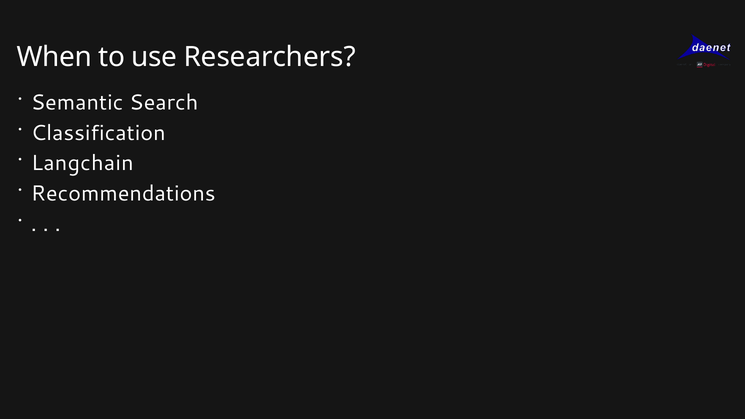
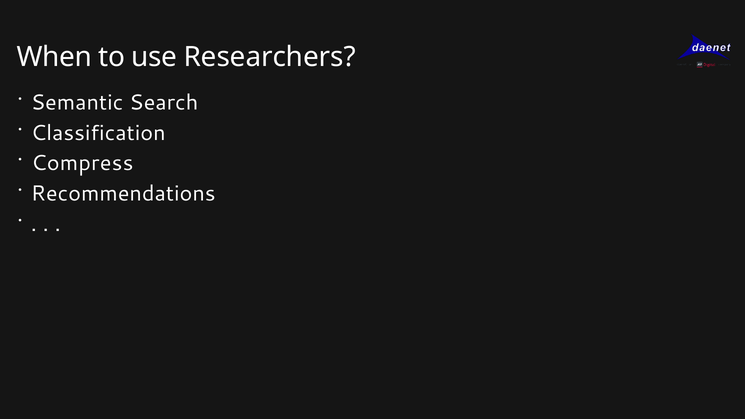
Langchain: Langchain -> Compress
